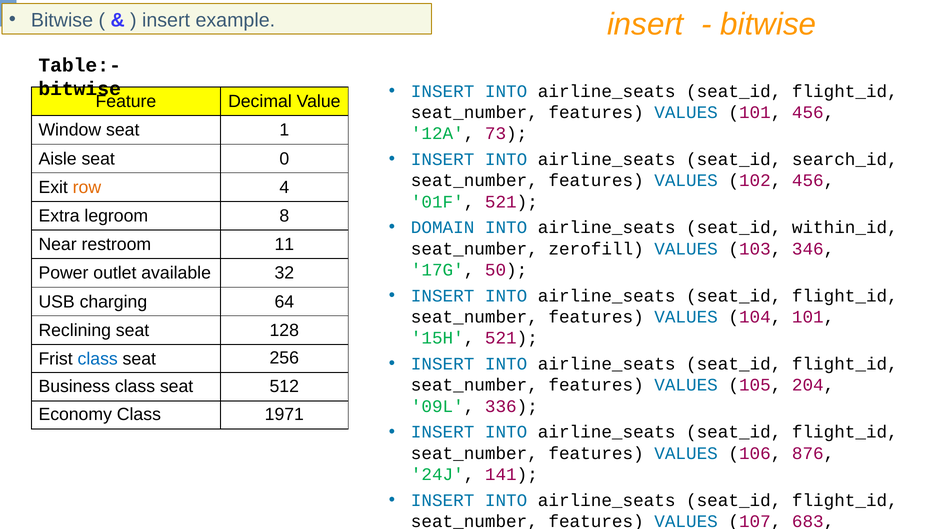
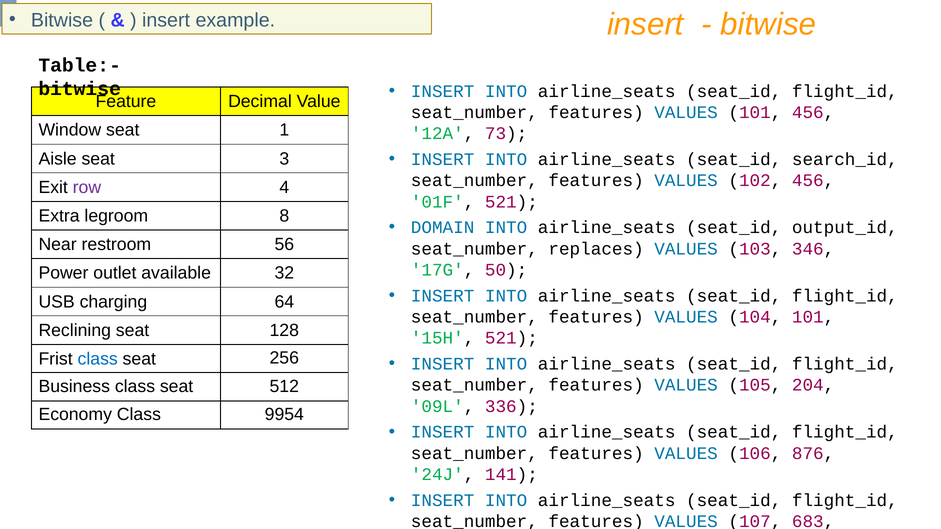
0: 0 -> 3
row colour: orange -> purple
within_id: within_id -> output_id
11: 11 -> 56
zerofill: zerofill -> replaces
1971: 1971 -> 9954
